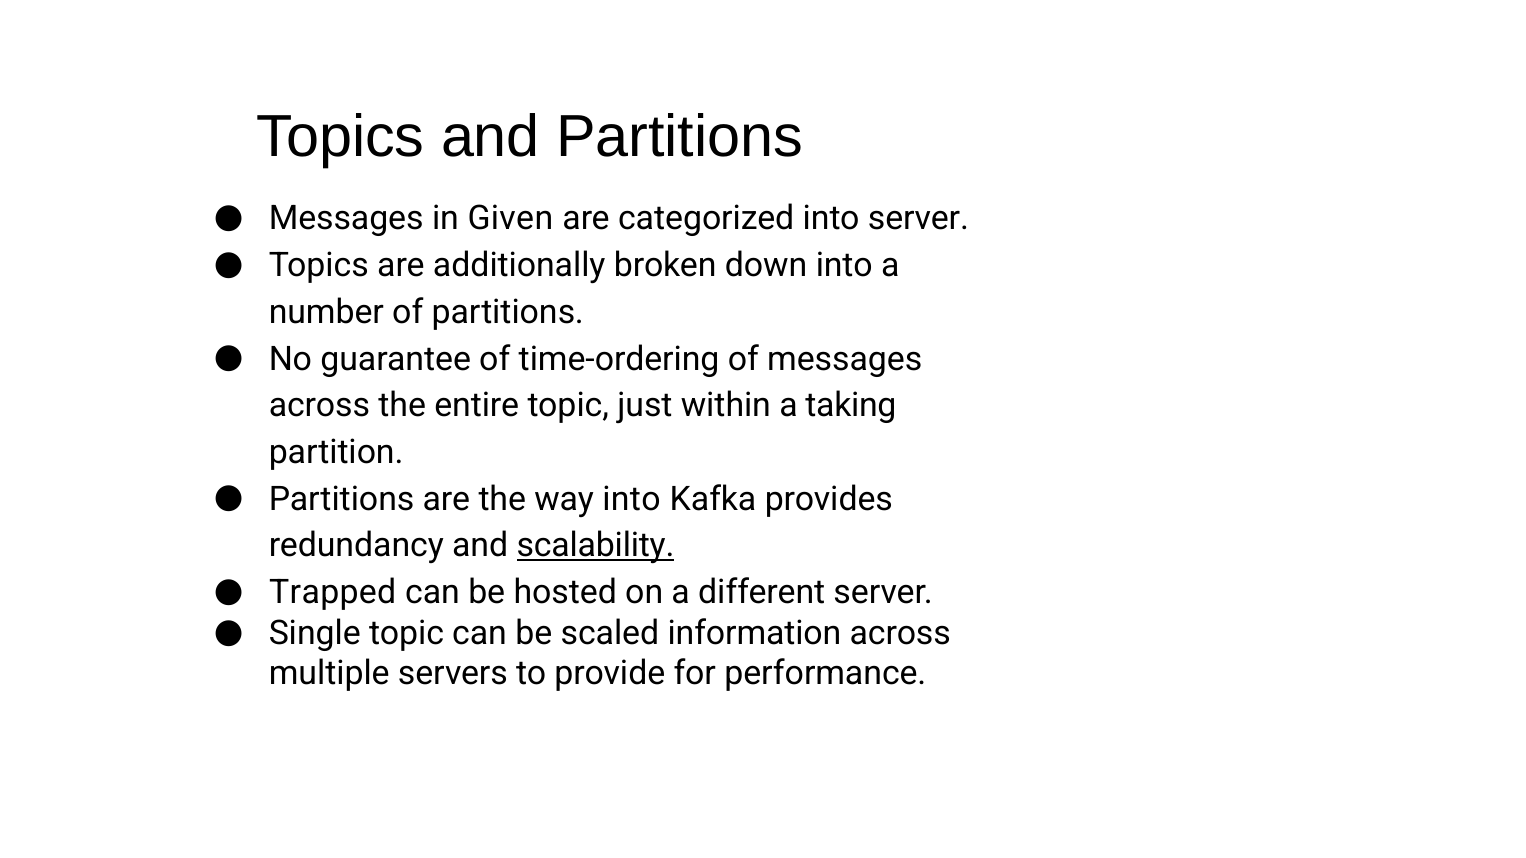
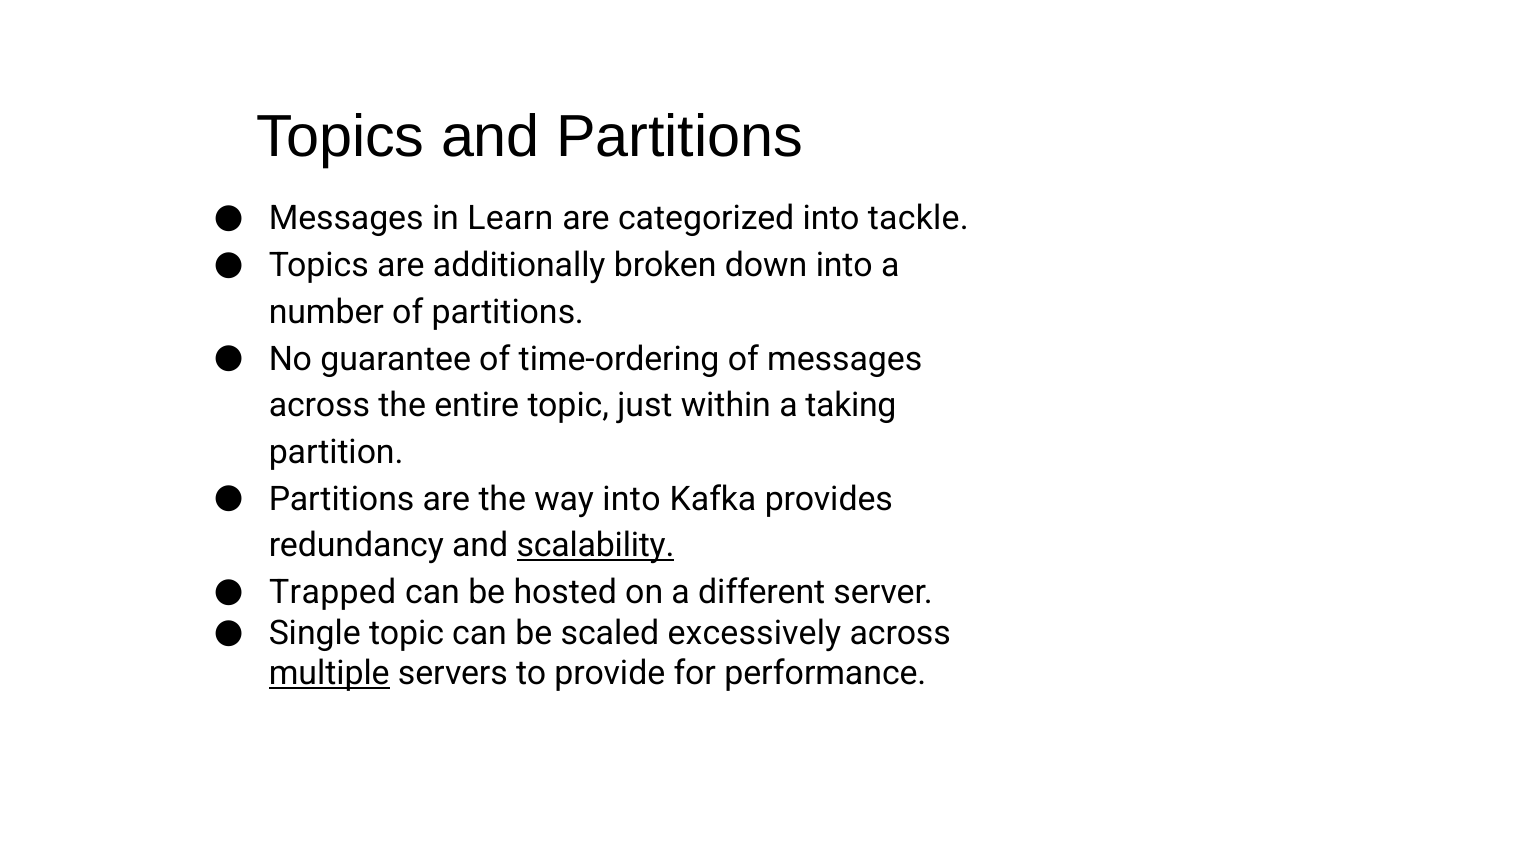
Given: Given -> Learn
into server: server -> tackle
information: information -> excessively
multiple underline: none -> present
